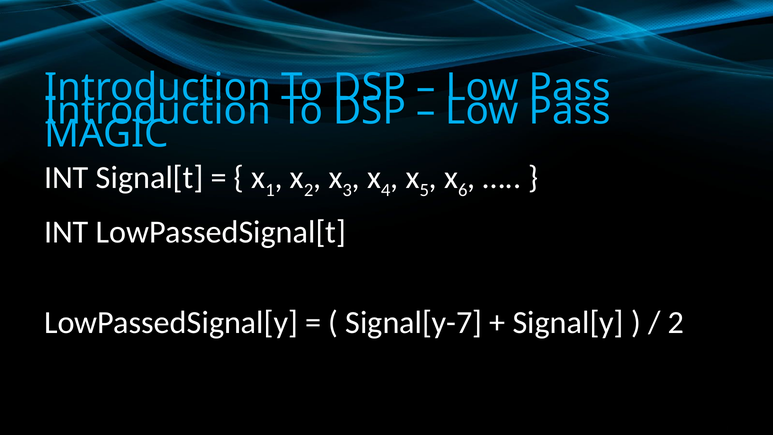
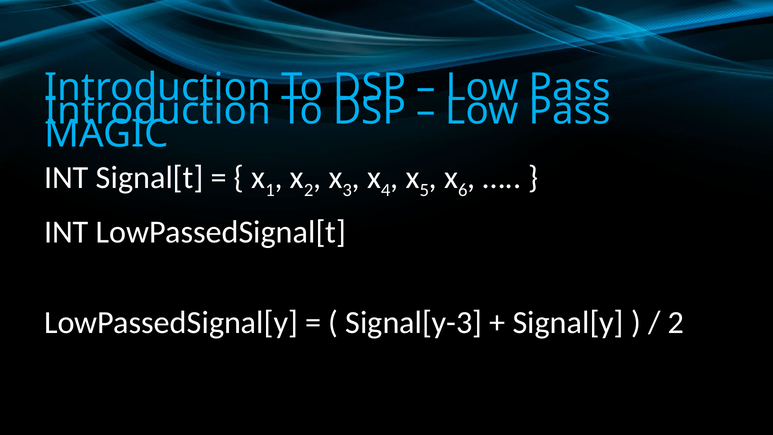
Signal[y-7: Signal[y-7 -> Signal[y-3
